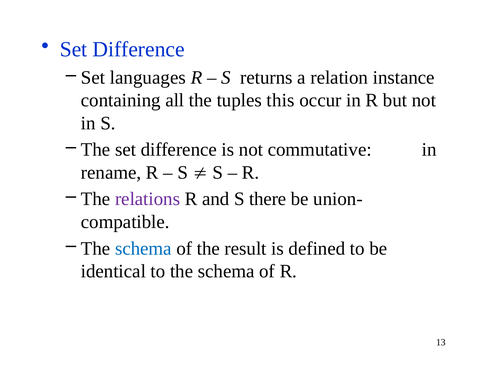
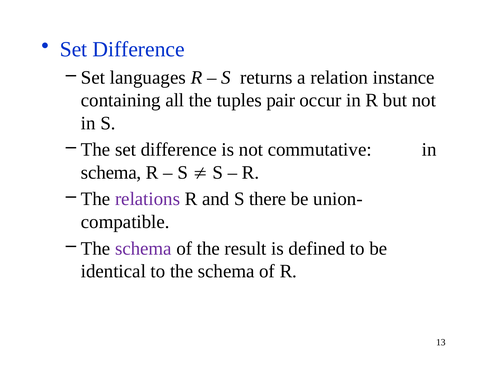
this: this -> pair
rename at (111, 172): rename -> schema
schema at (143, 248) colour: blue -> purple
